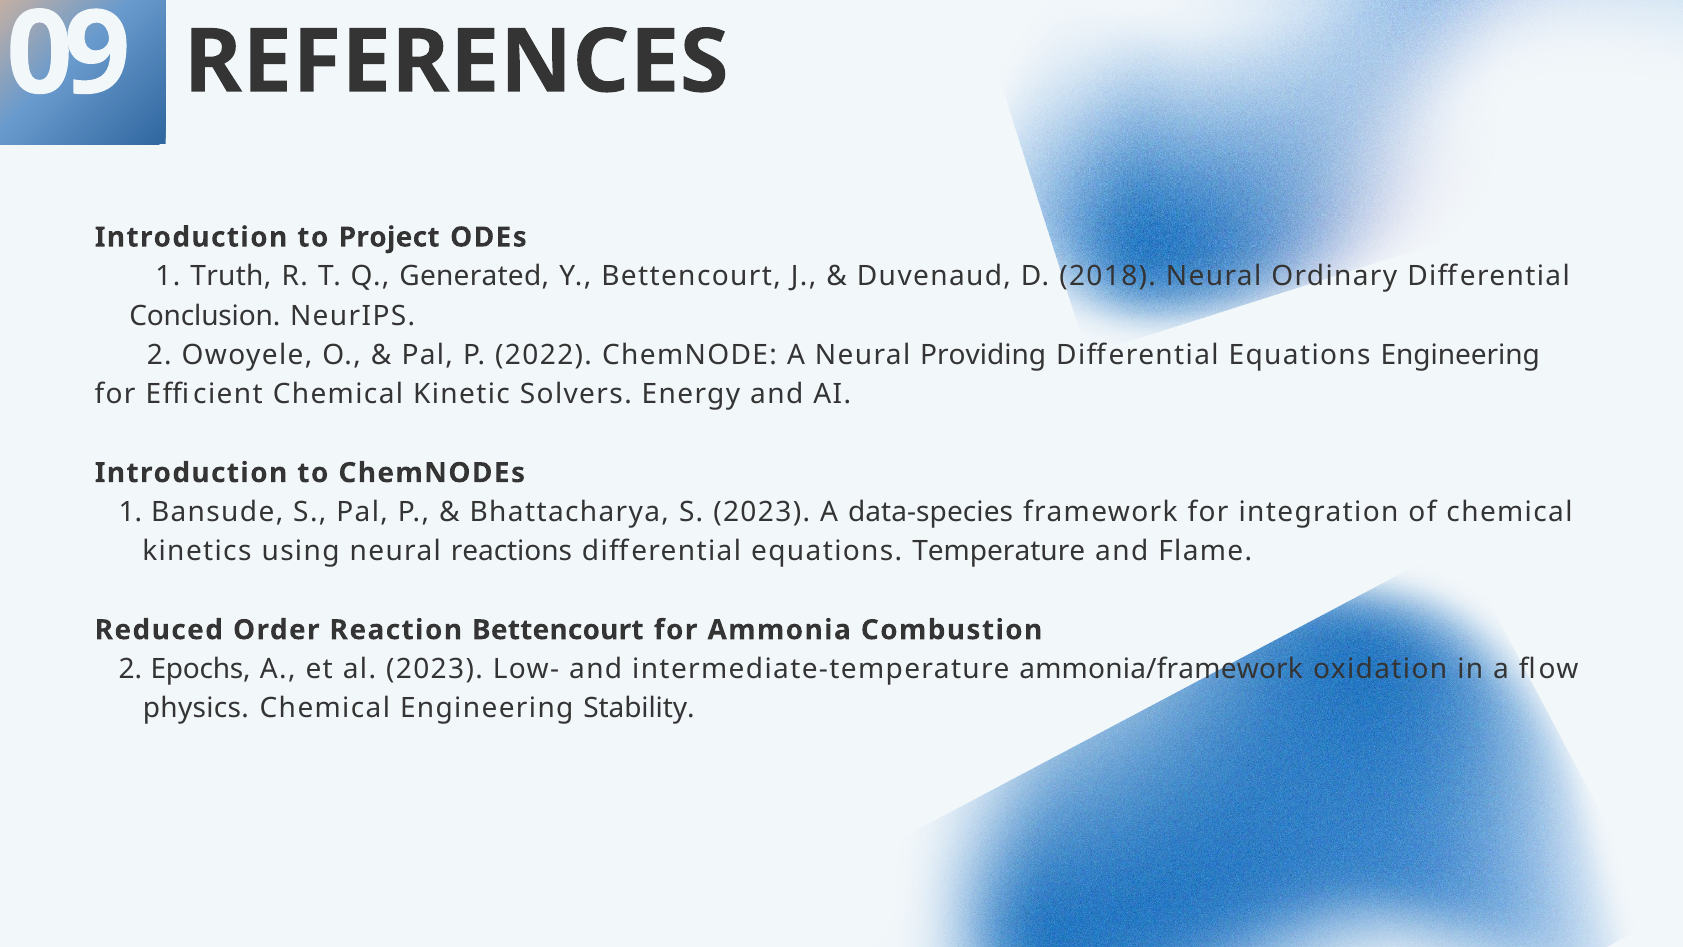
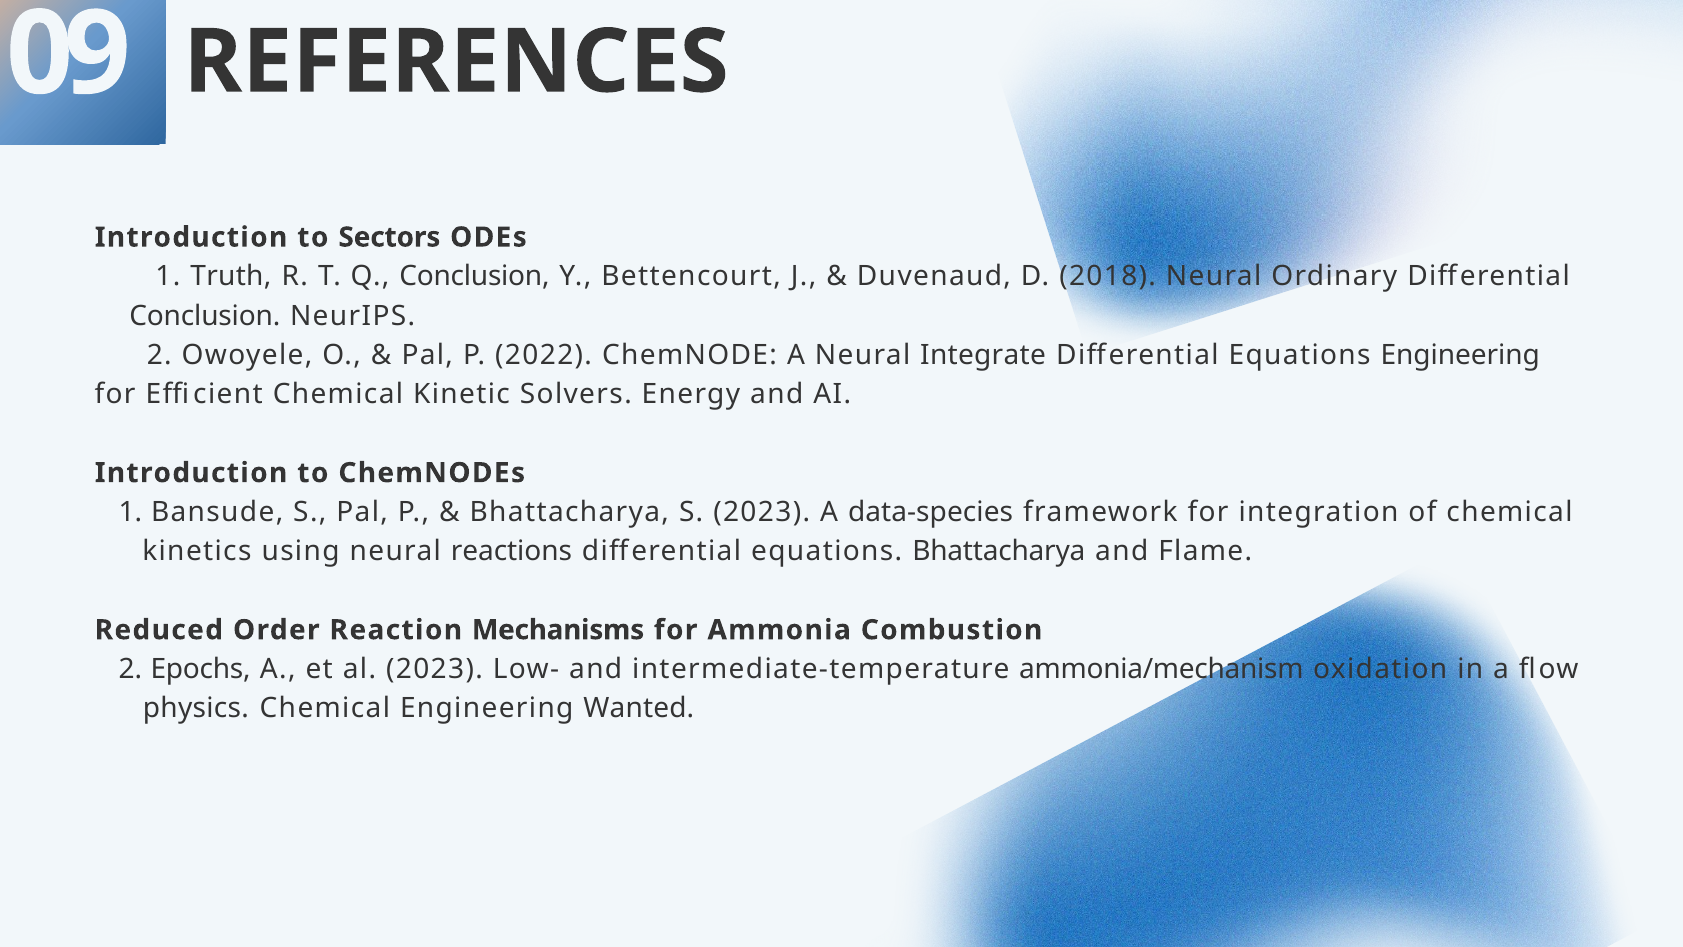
Project: Project -> Sectors
Q Generated: Generated -> Conclusion
Providing: Providing -> Integrate
equations Temperature: Temperature -> Bhattacharya
Reaction Bettencourt: Bettencourt -> Mechanisms
ammonia/framework: ammonia/framework -> ammonia/mechanism
Stability: Stability -> Wanted
